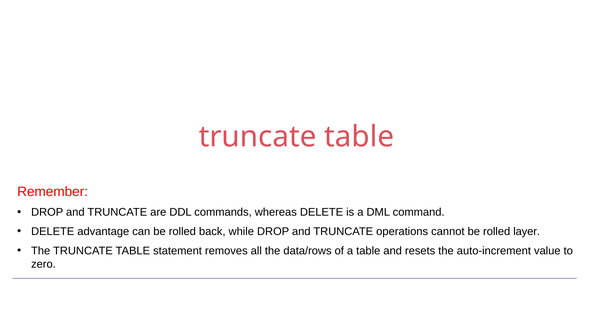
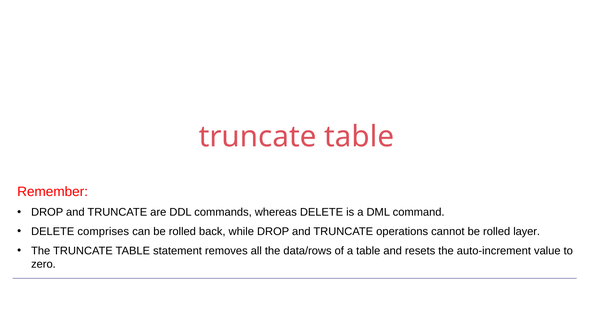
advantage: advantage -> comprises
